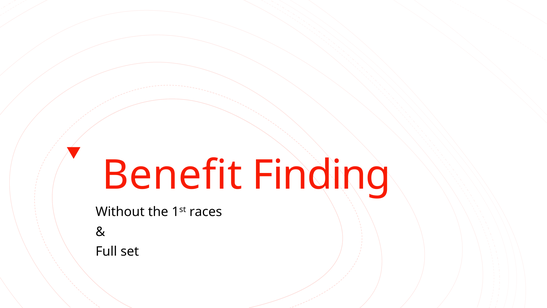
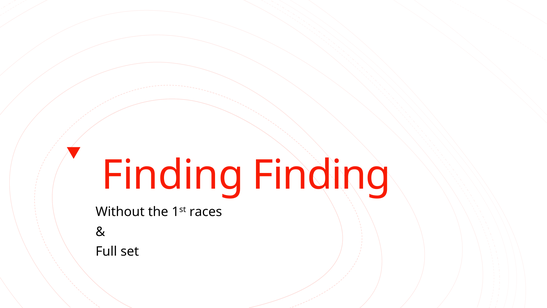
Benefit at (172, 175): Benefit -> Finding
